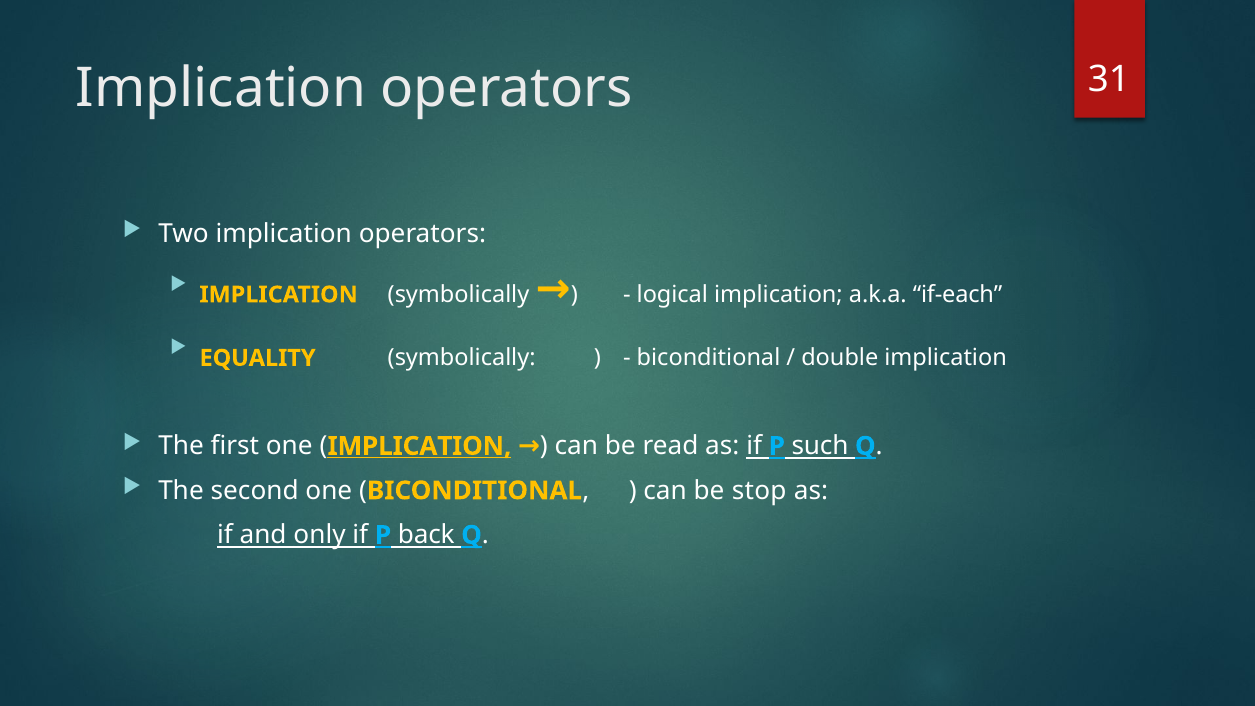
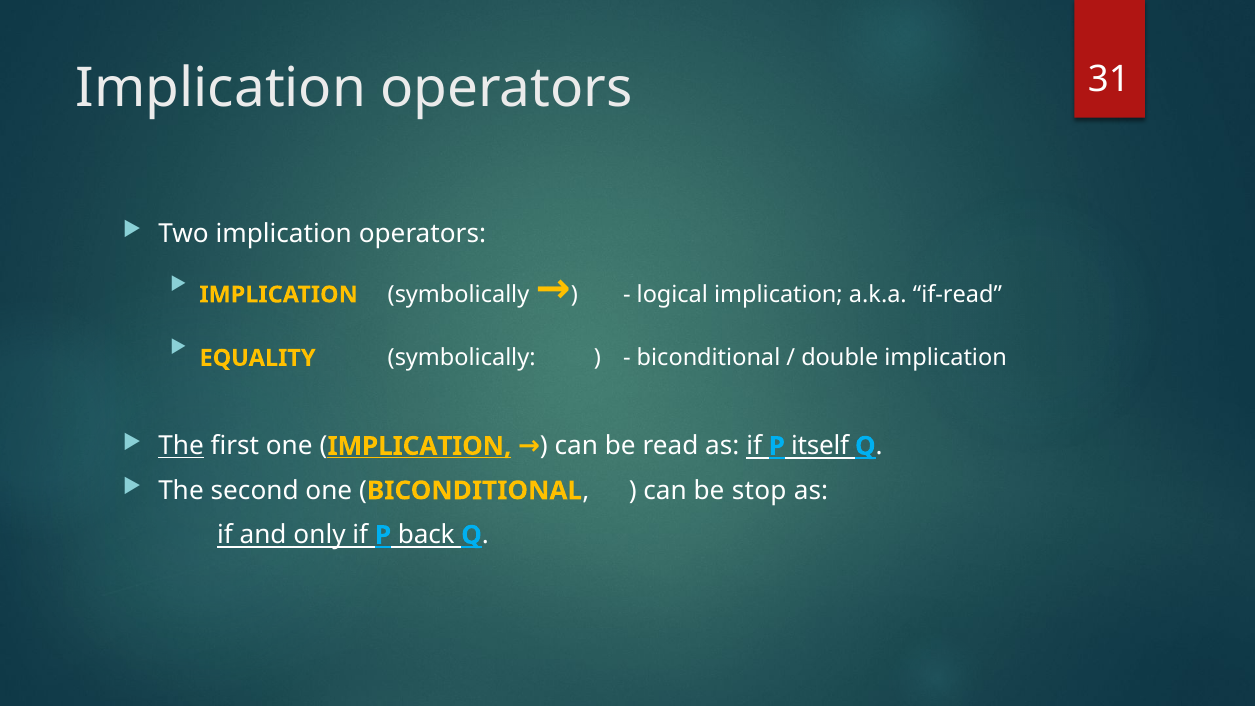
if-each: if-each -> if-read
The at (181, 446) underline: none -> present
such: such -> itself
